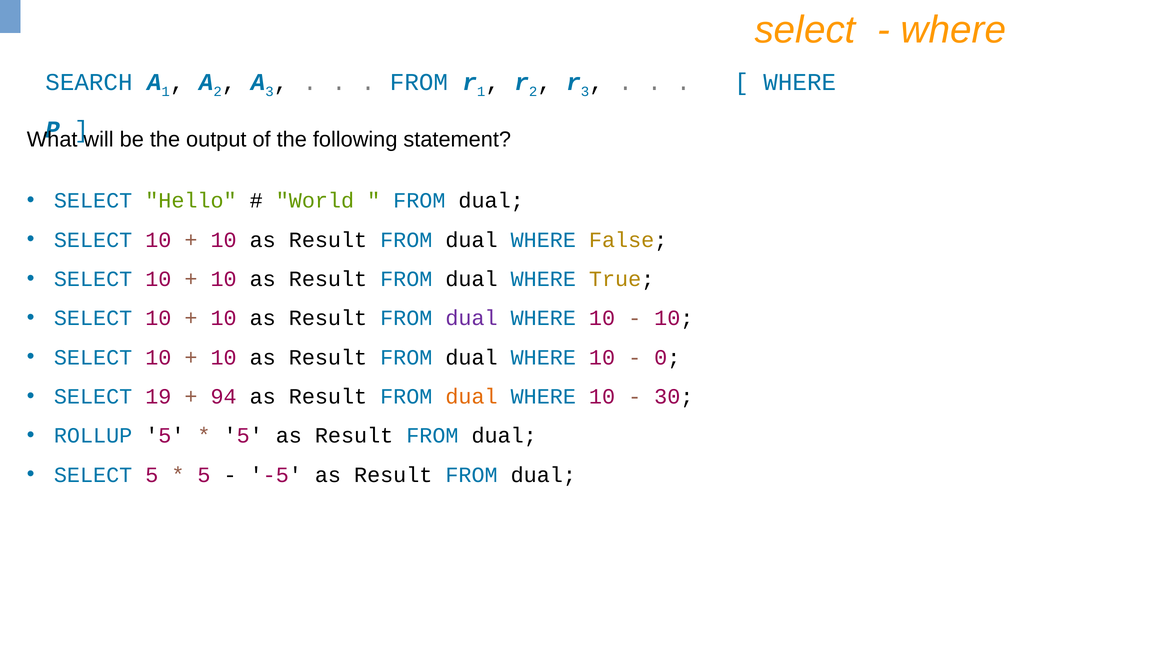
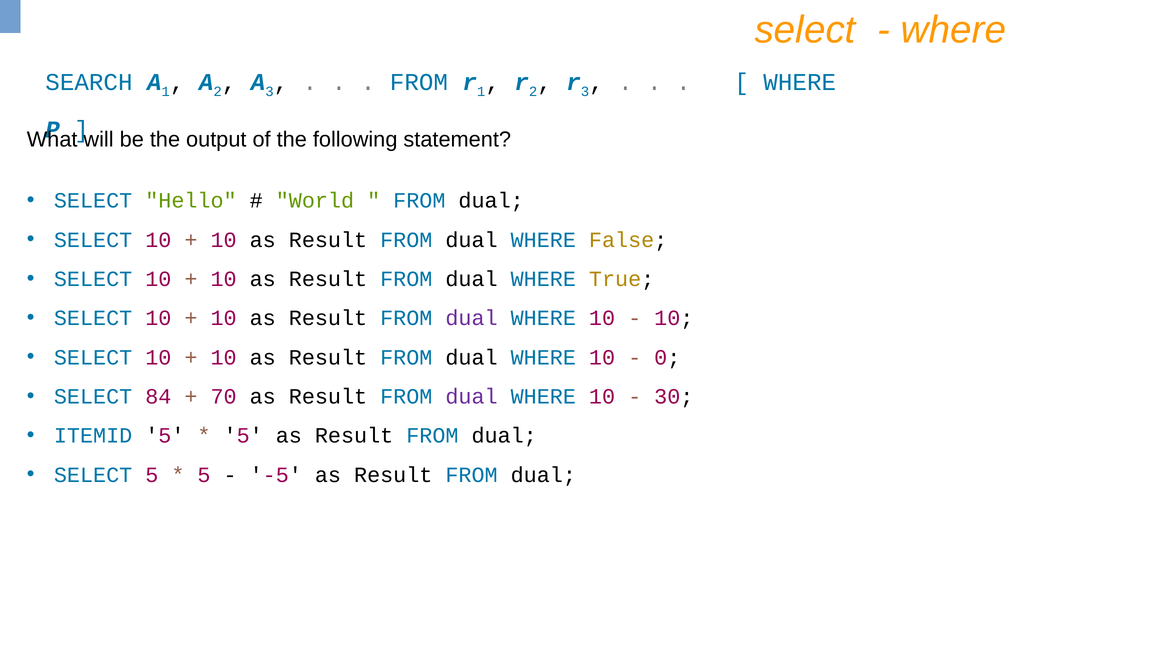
19: 19 -> 84
94: 94 -> 70
dual at (472, 396) colour: orange -> purple
ROLLUP: ROLLUP -> ITEMID
